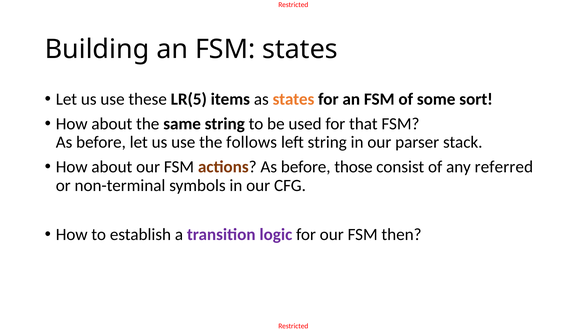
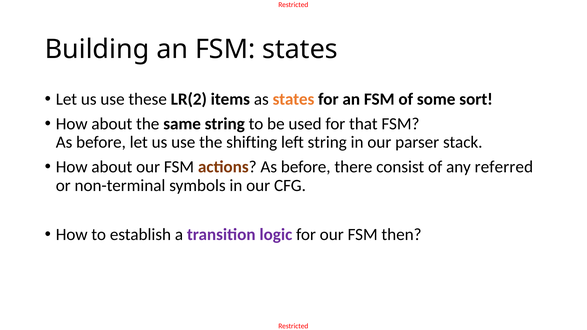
LR(5: LR(5 -> LR(2
follows: follows -> shifting
those: those -> there
